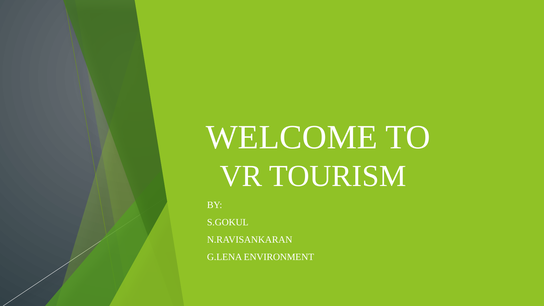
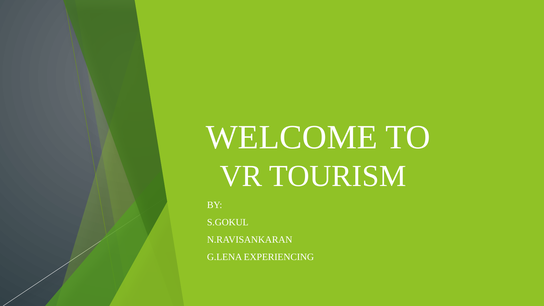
ENVIRONMENT: ENVIRONMENT -> EXPERIENCING
